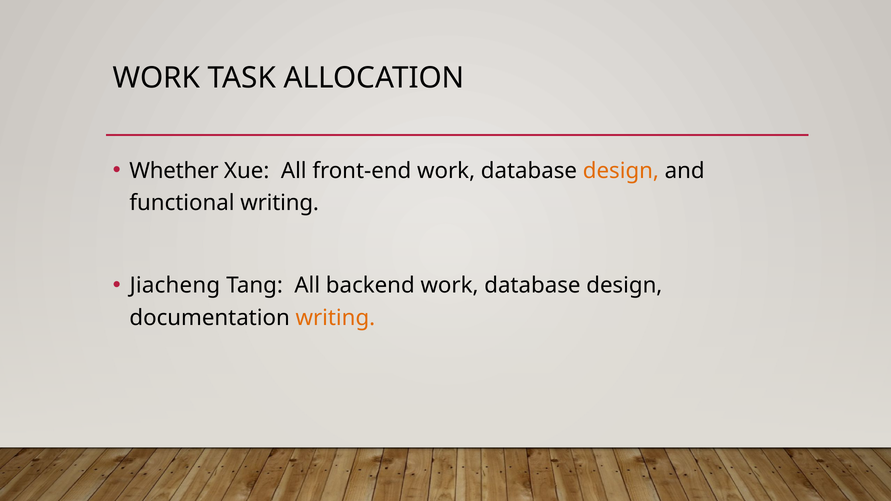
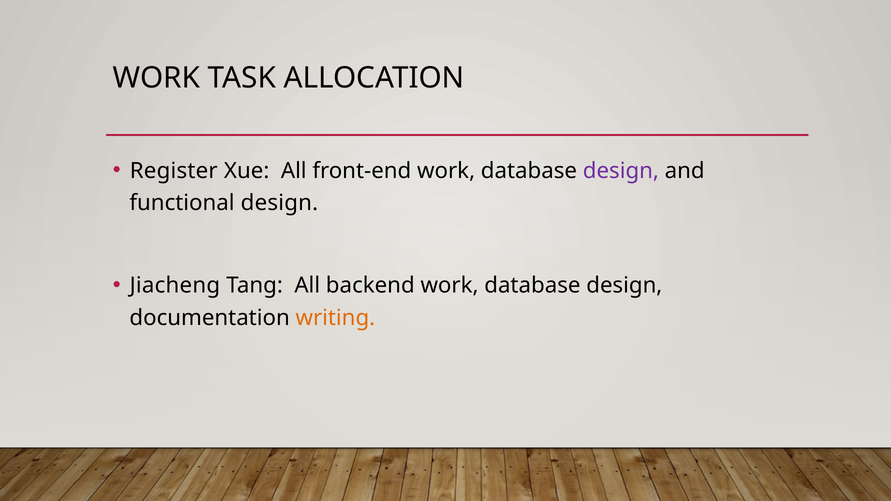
Whether: Whether -> Register
design at (621, 171) colour: orange -> purple
functional writing: writing -> design
